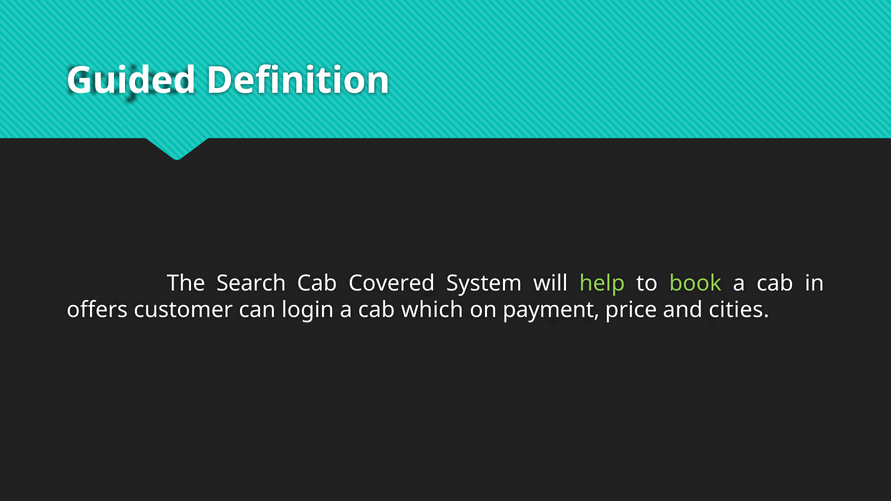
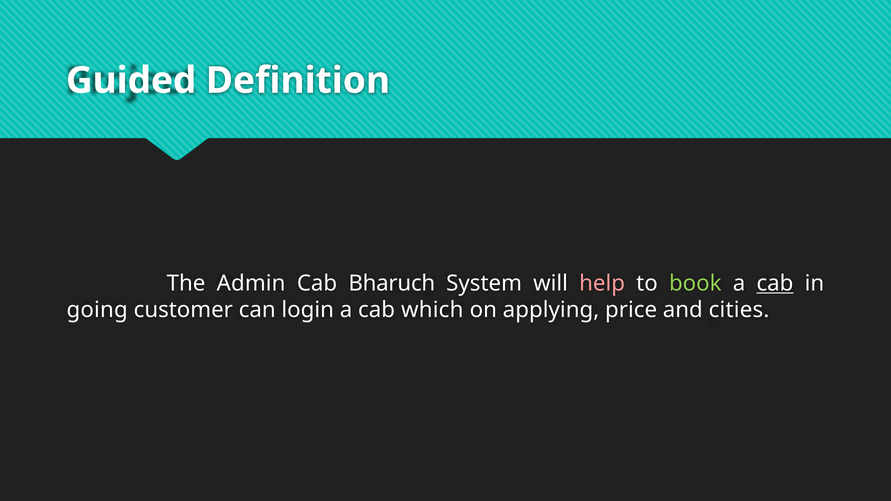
Search: Search -> Admin
Covered: Covered -> Bharuch
help colour: light green -> pink
cab at (775, 283) underline: none -> present
offers: offers -> going
payment: payment -> applying
